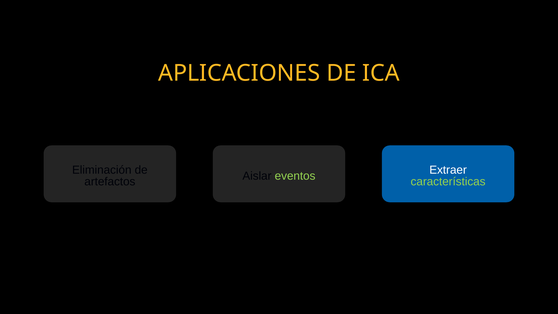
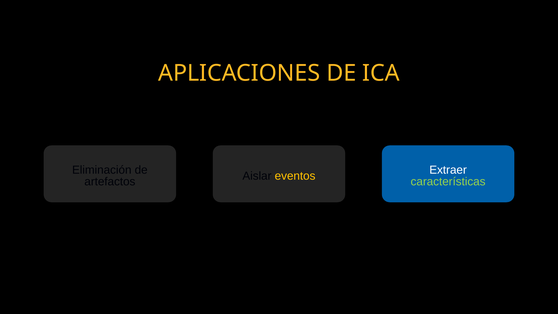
eventos colour: light green -> yellow
